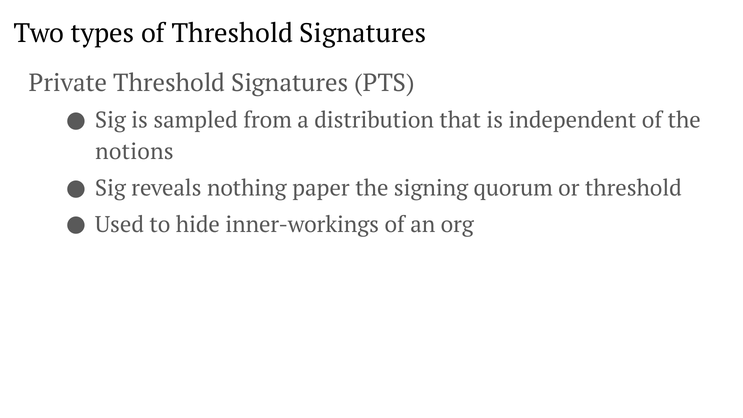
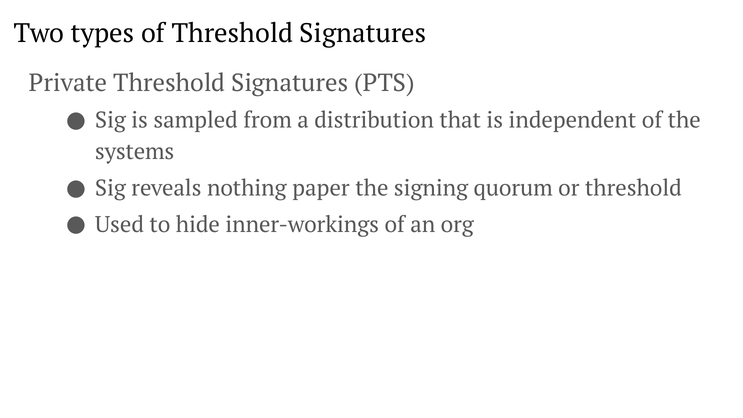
notions: notions -> systems
